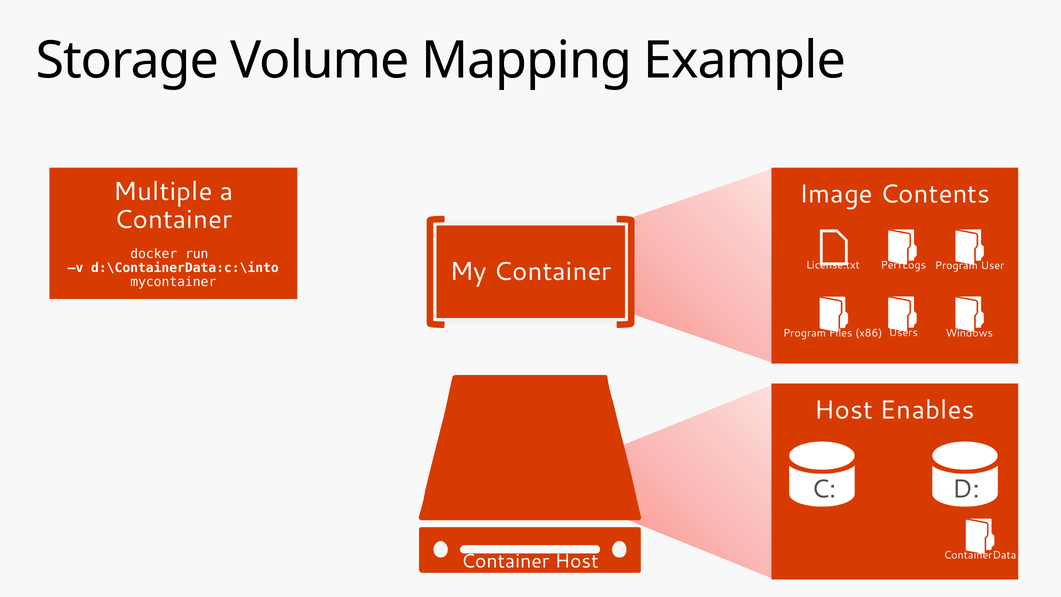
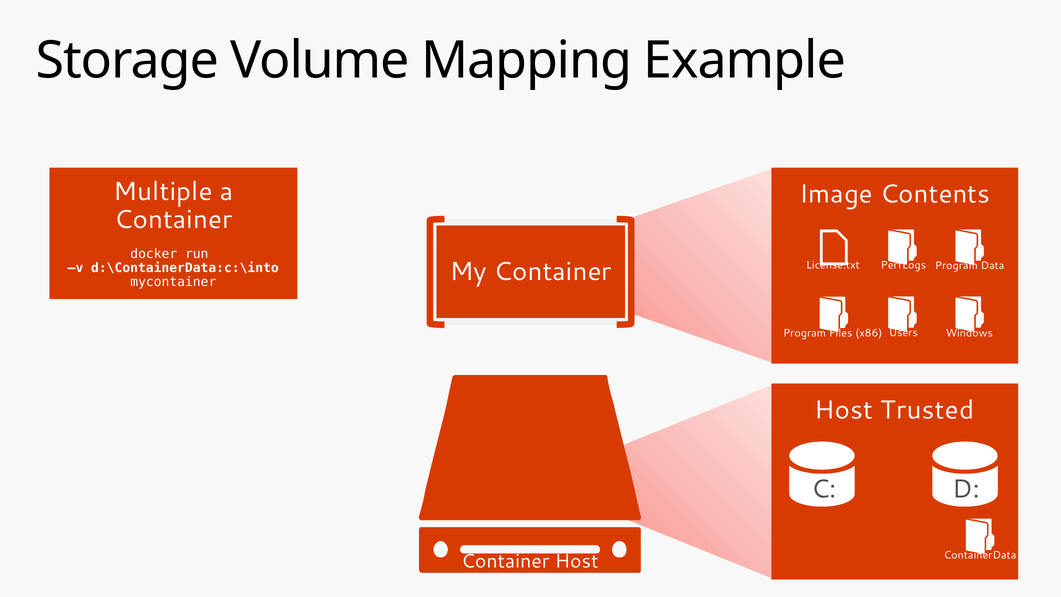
User: User -> Data
Enables: Enables -> Trusted
